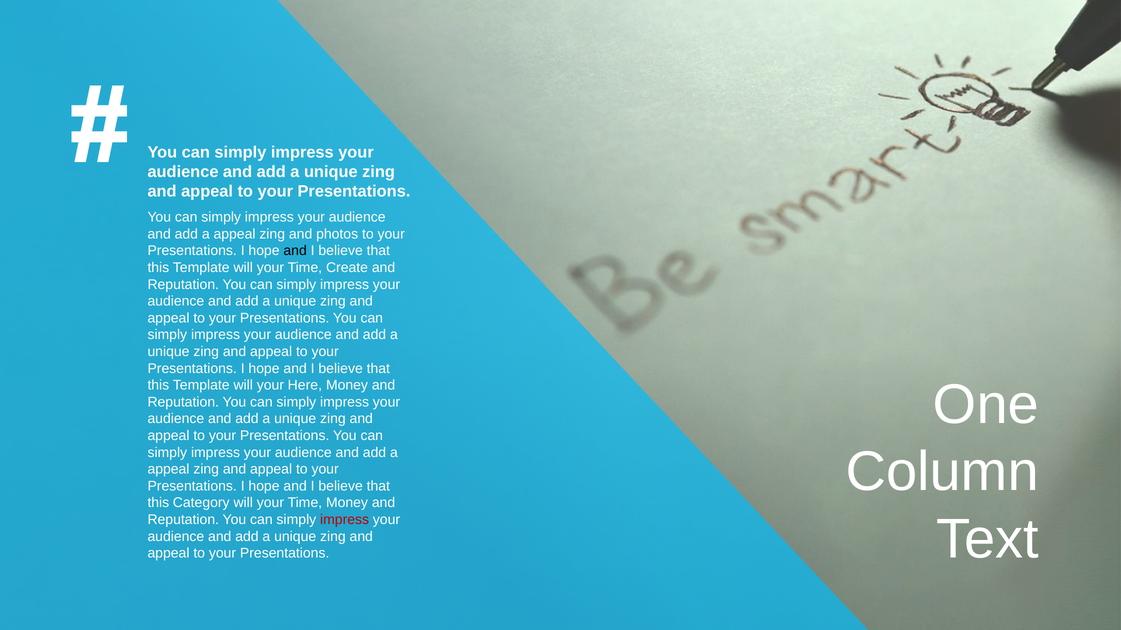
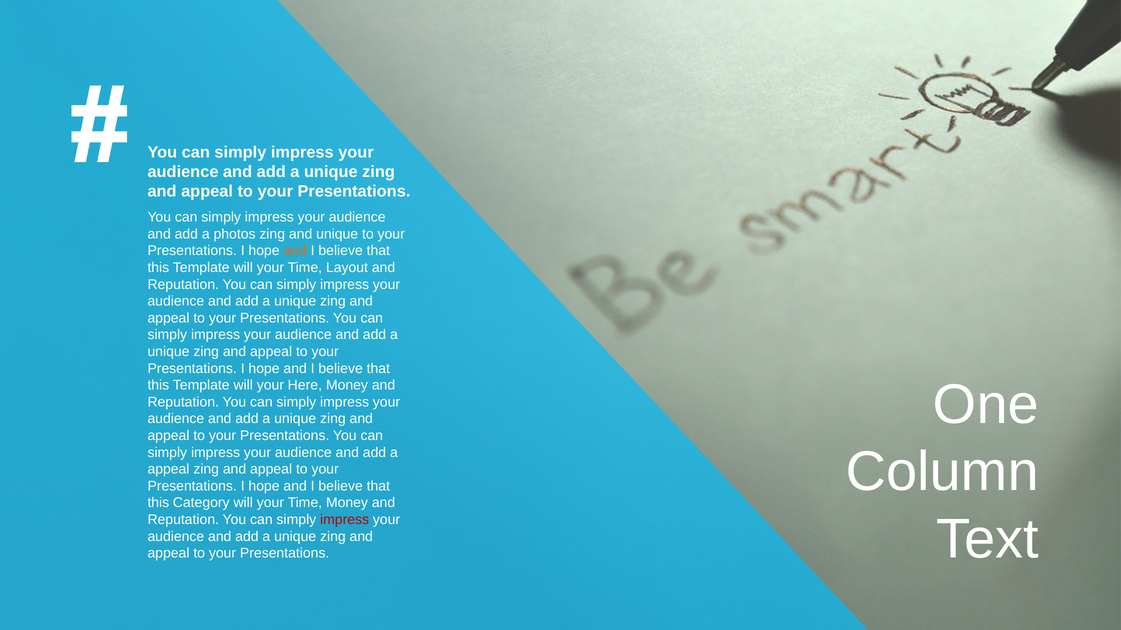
appeal at (235, 234): appeal -> photos
and photos: photos -> unique
and at (295, 251) colour: black -> orange
Create: Create -> Layout
